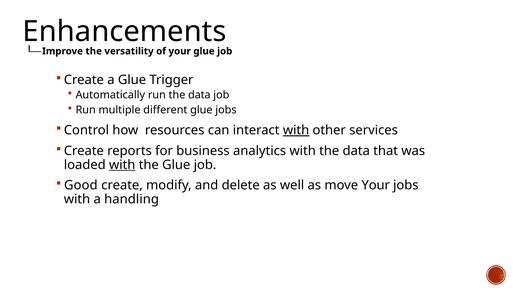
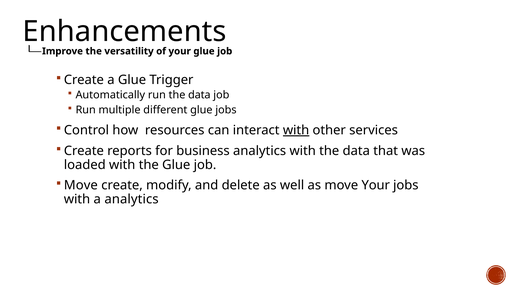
with at (122, 165) underline: present -> none
Good at (81, 186): Good -> Move
a handling: handling -> analytics
